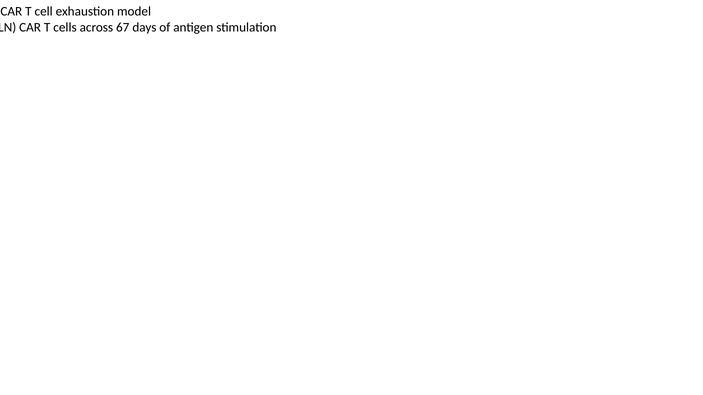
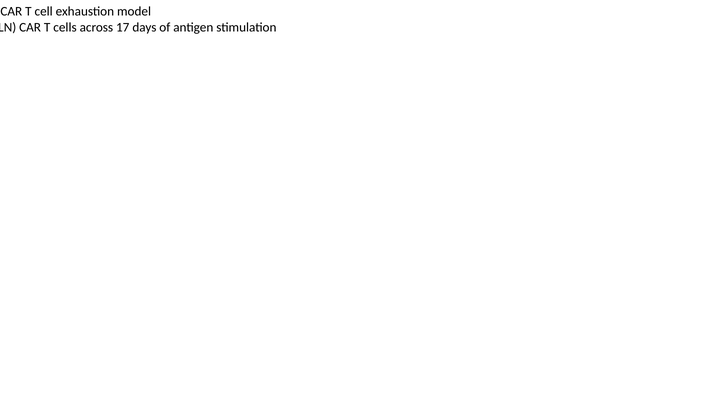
67: 67 -> 17
